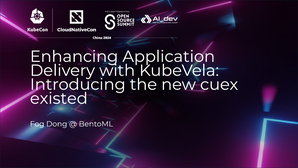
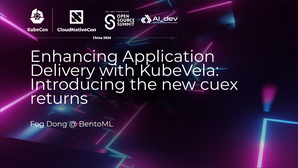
existed: existed -> returns
